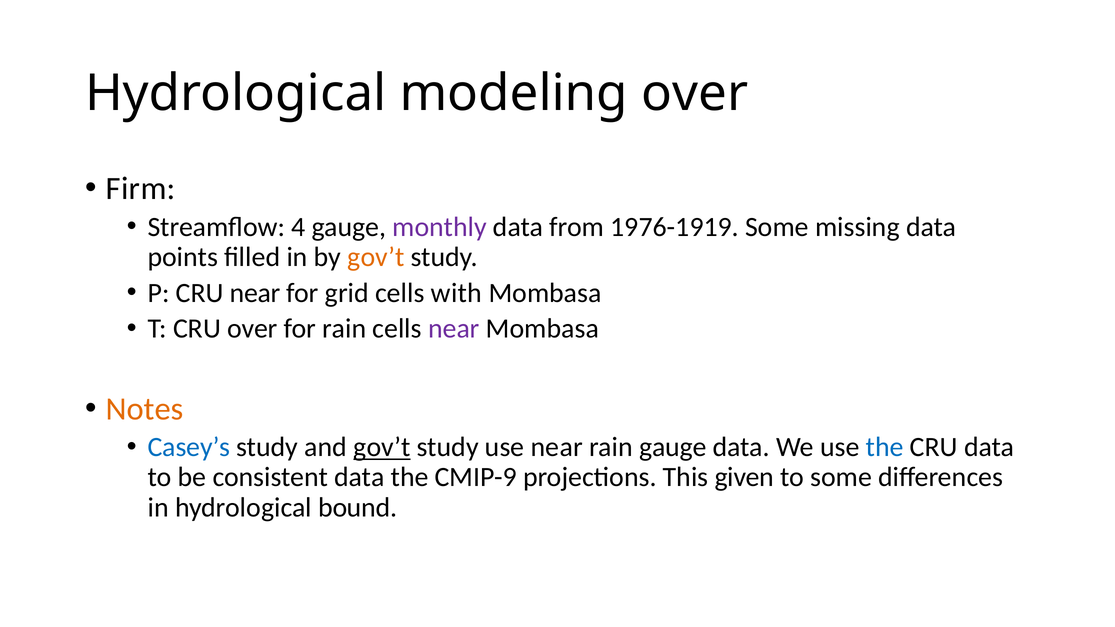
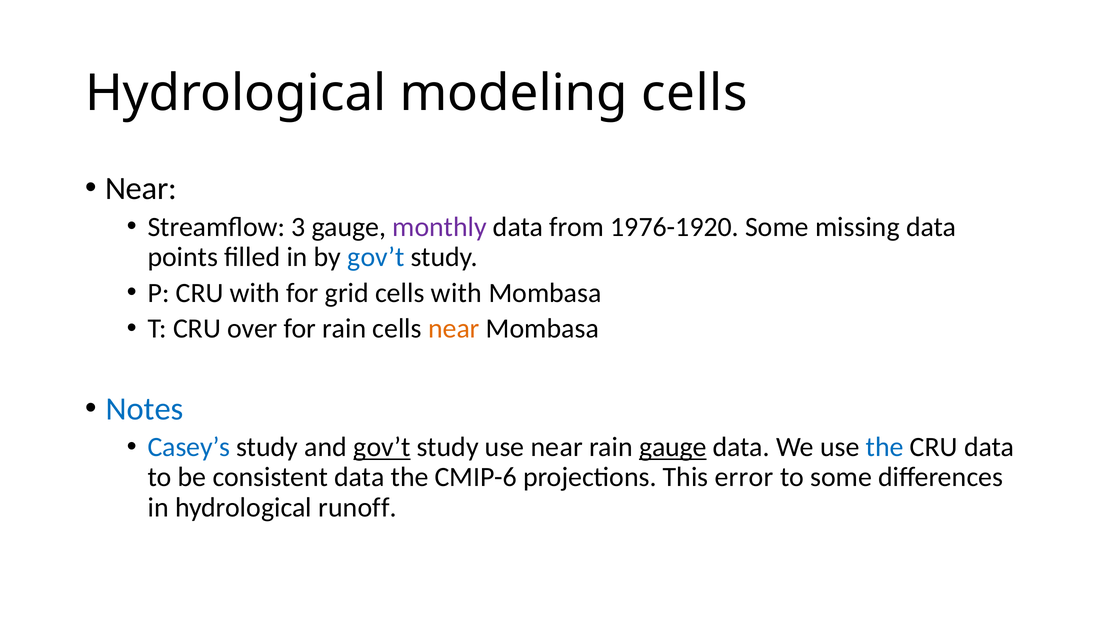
modeling over: over -> cells
Firm at (141, 189): Firm -> Near
4: 4 -> 3
1976-1919: 1976-1919 -> 1976-1920
gov’t at (376, 257) colour: orange -> blue
CRU near: near -> with
near at (454, 329) colour: purple -> orange
Notes colour: orange -> blue
gauge at (673, 447) underline: none -> present
CMIP-9: CMIP-9 -> CMIP-6
given: given -> error
bound: bound -> runoff
